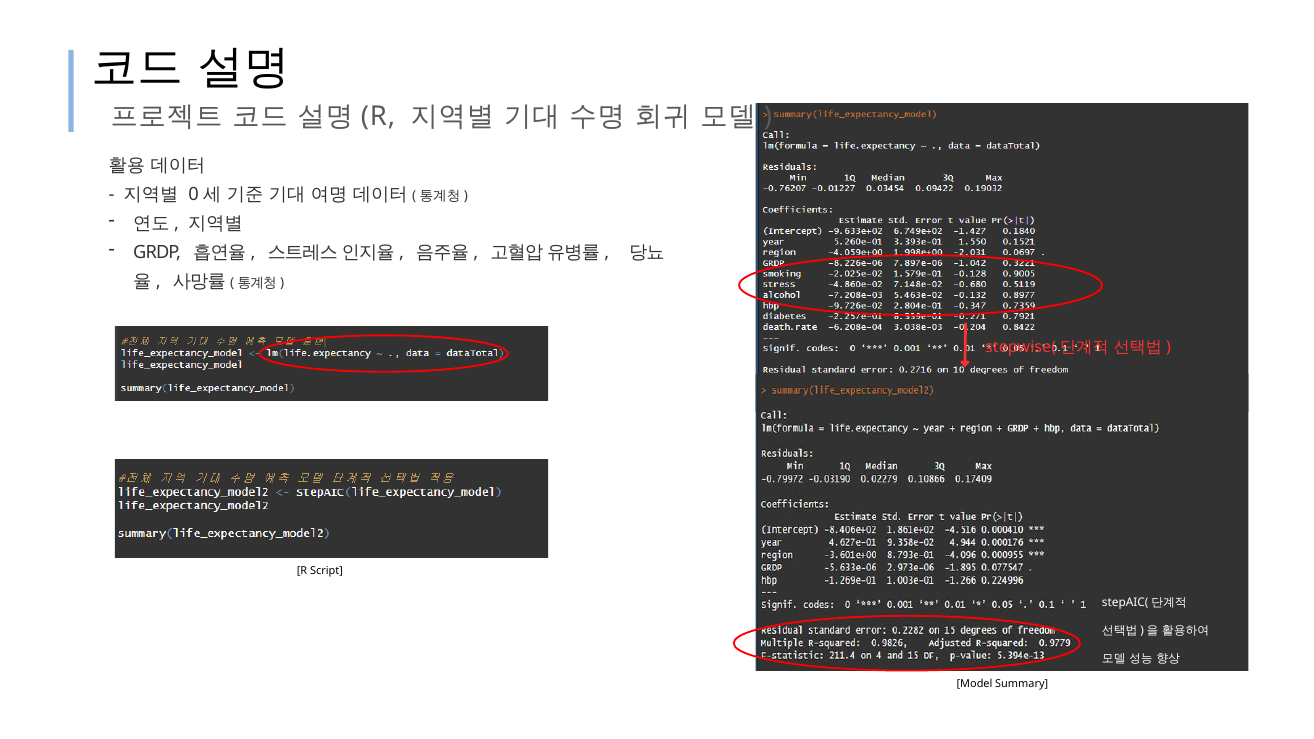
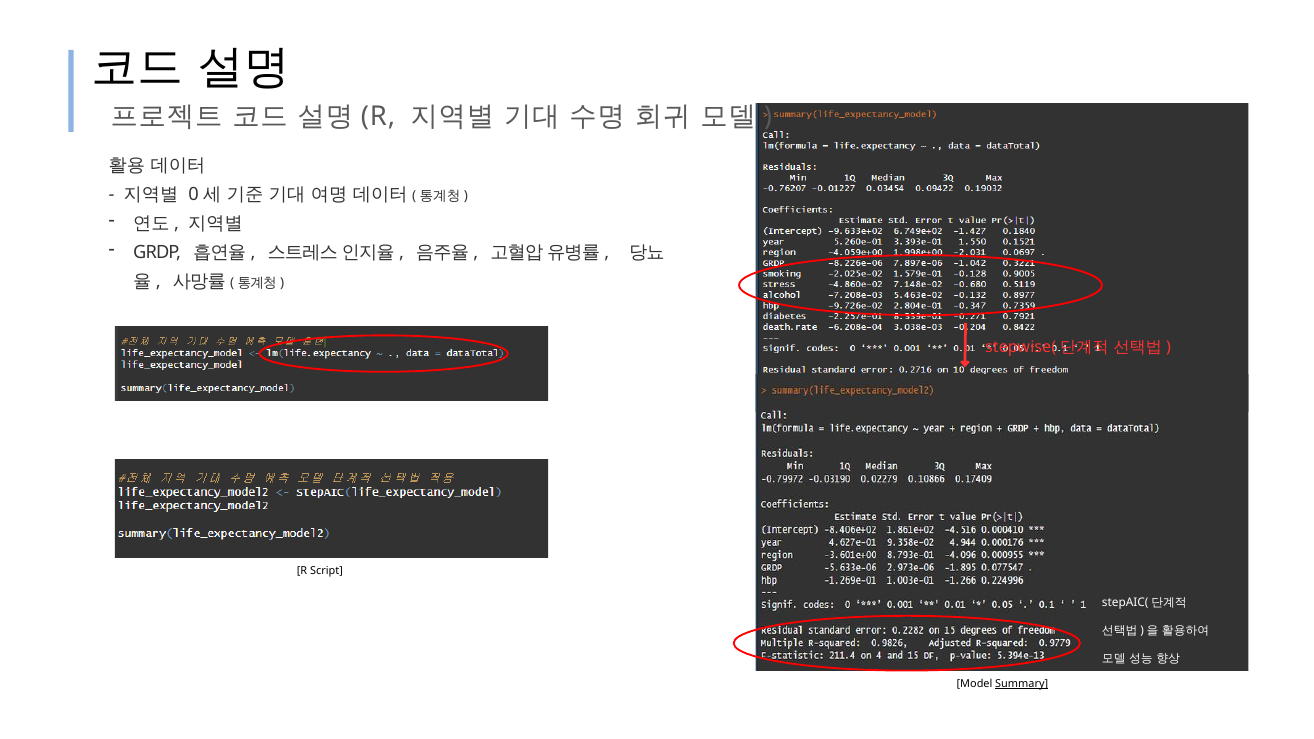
Summary underline: none -> present
